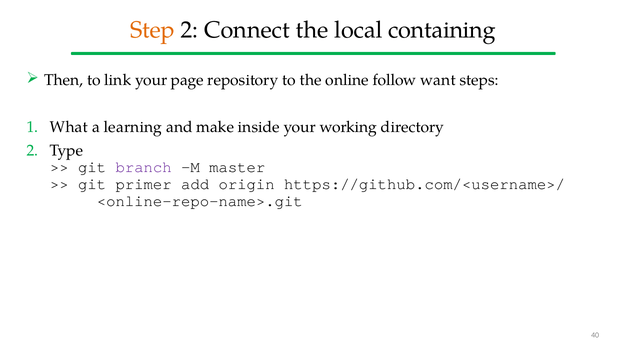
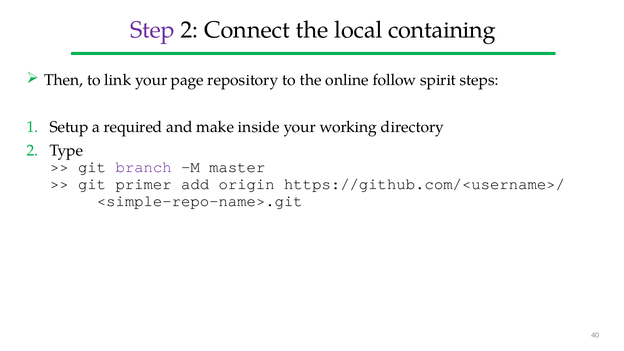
Step colour: orange -> purple
want: want -> spirit
What: What -> Setup
learning: learning -> required
<online-repo-name>.git: <online-repo-name>.git -> <simple-repo-name>.git
